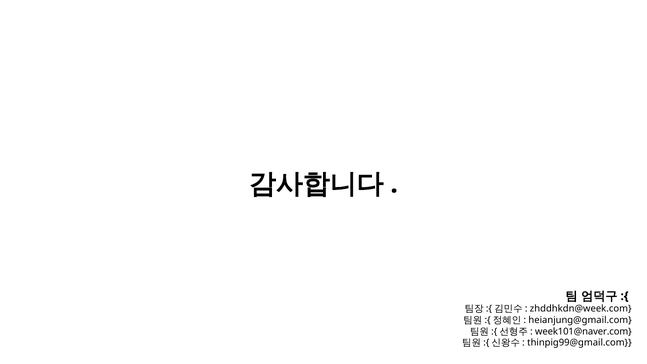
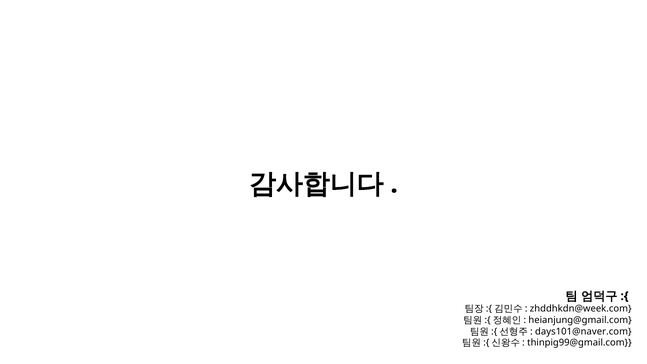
week101@naver.com: week101@naver.com -> days101@naver.com
